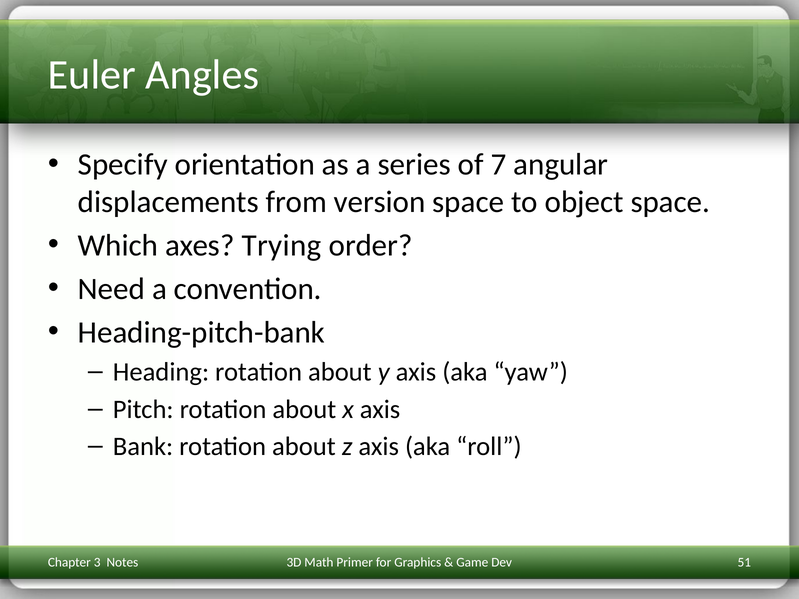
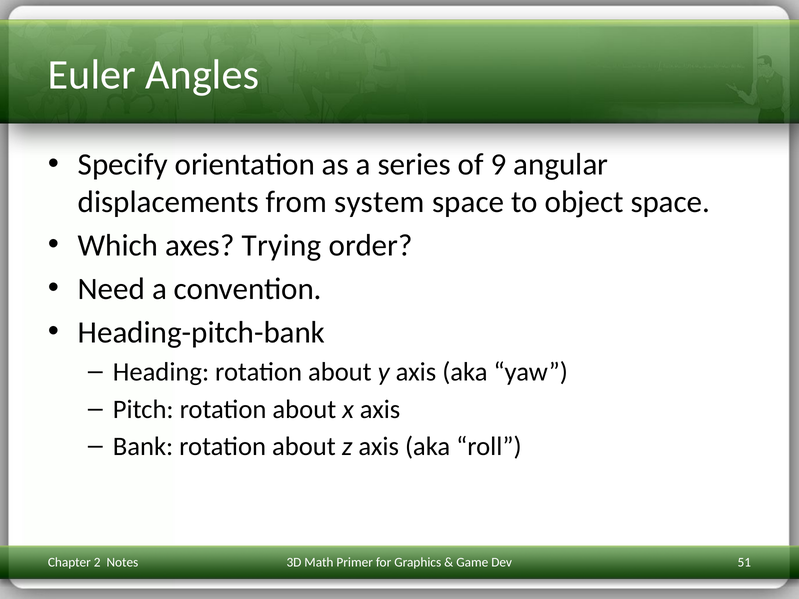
7: 7 -> 9
version: version -> system
3: 3 -> 2
